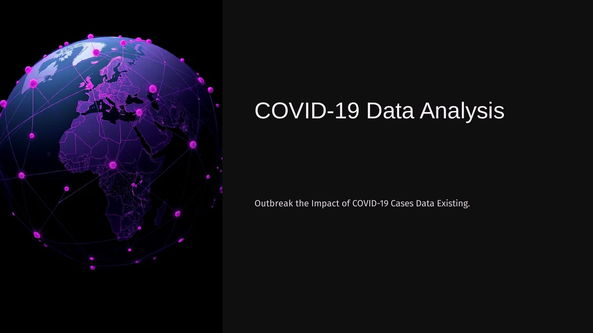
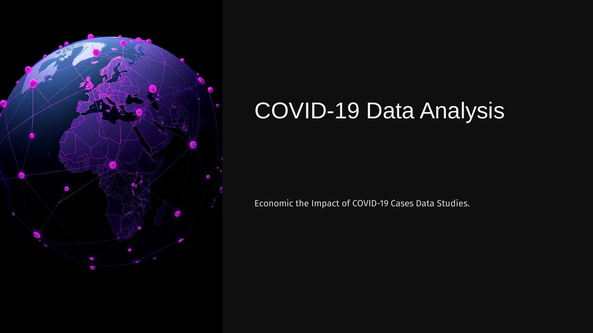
Outbreak: Outbreak -> Economic
Existing: Existing -> Studies
